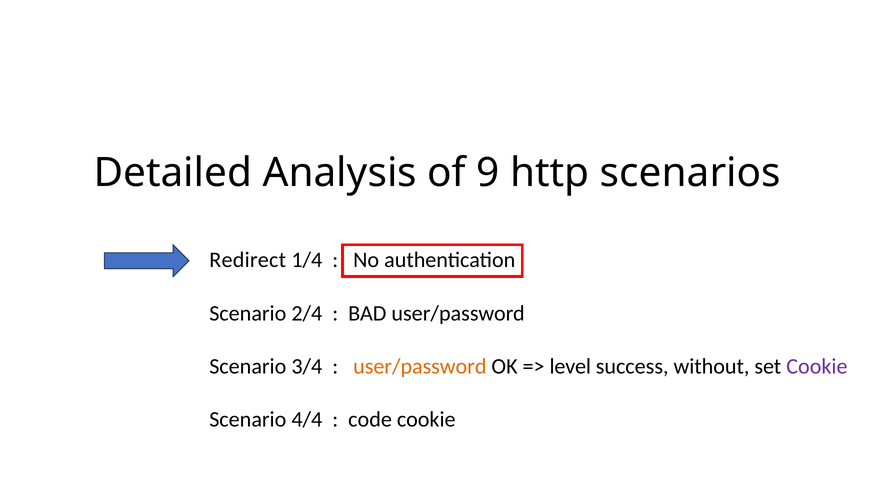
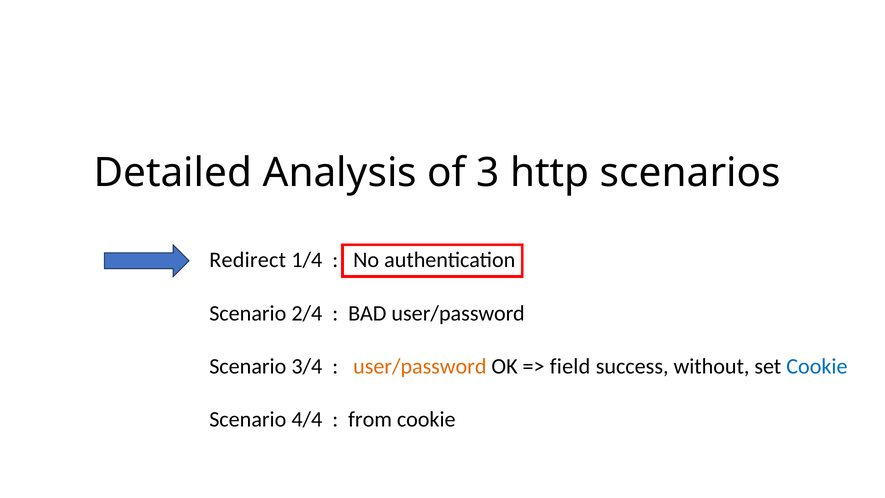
9: 9 -> 3
level: level -> field
Cookie at (817, 366) colour: purple -> blue
code: code -> from
